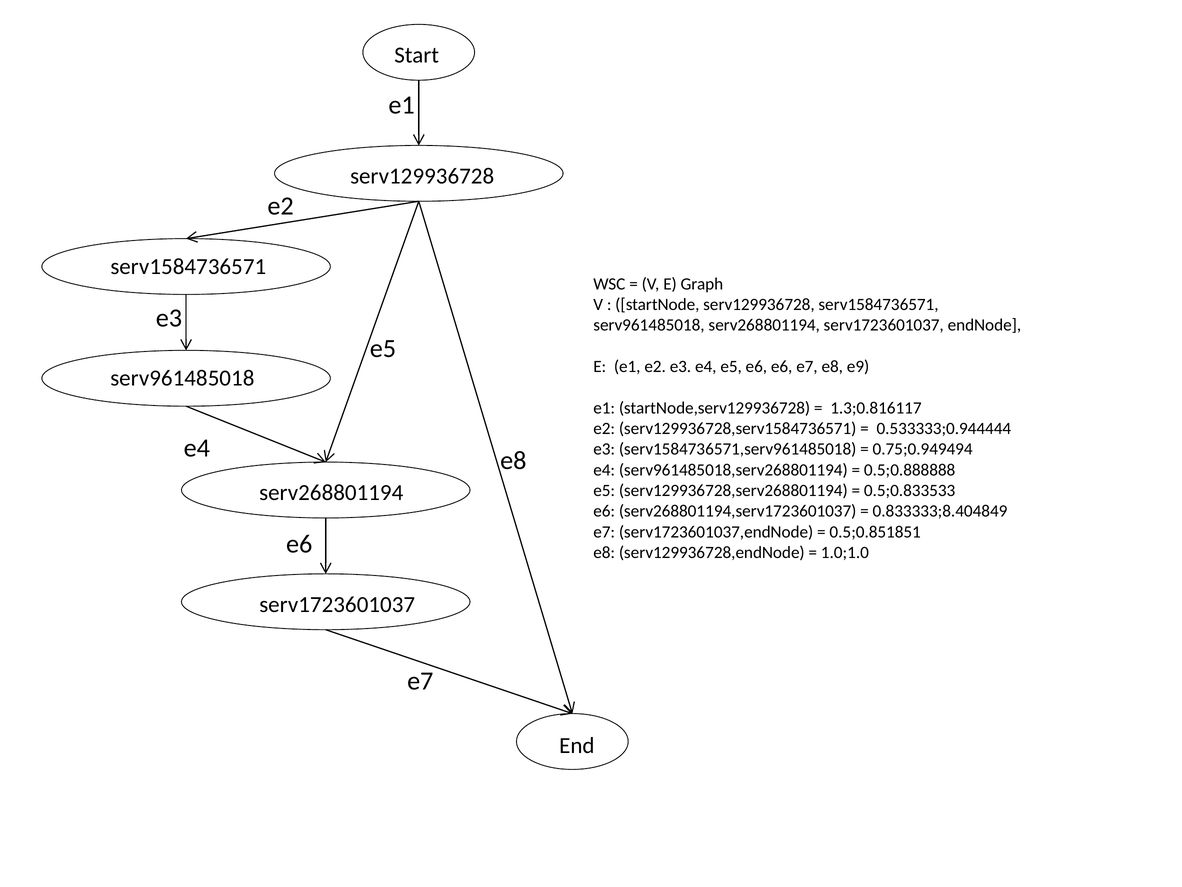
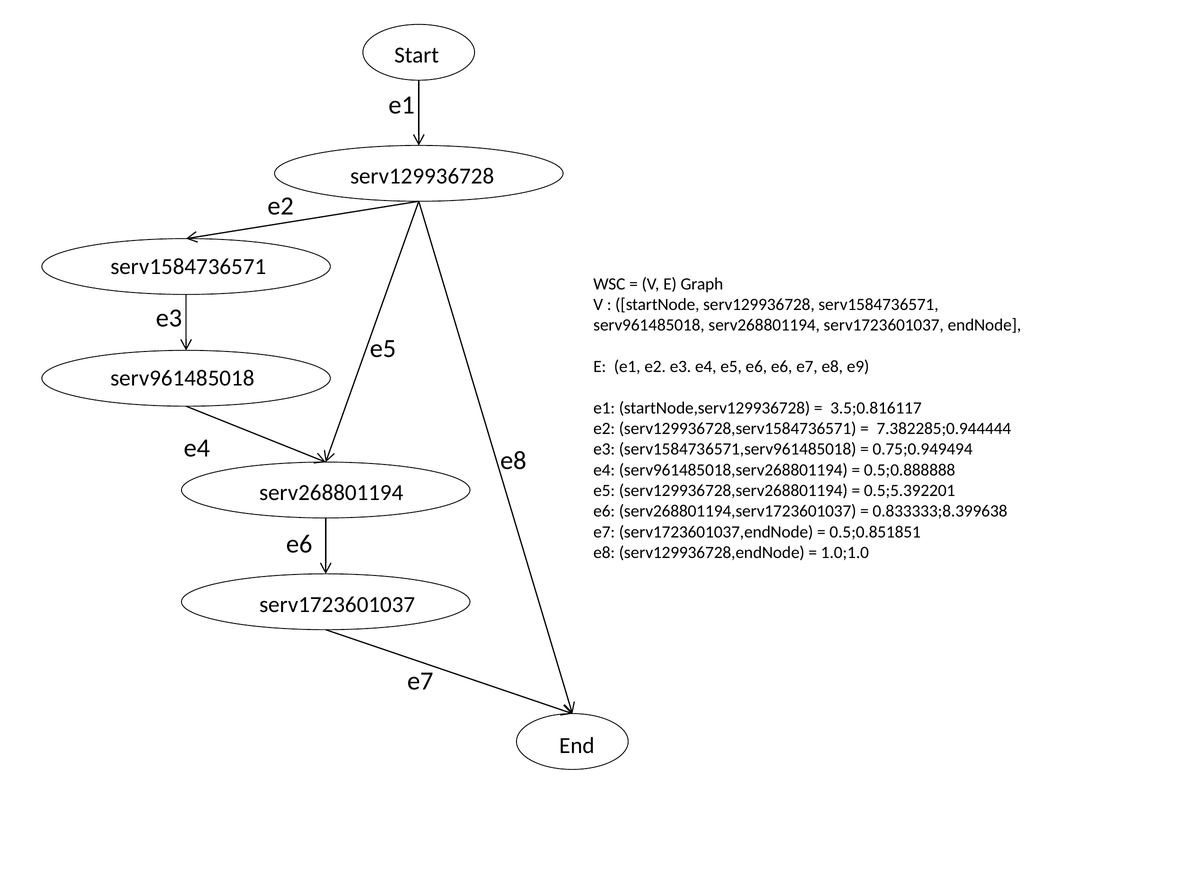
1.3;0.816117: 1.3;0.816117 -> 3.5;0.816117
0.533333;0.944444: 0.533333;0.944444 -> 7.382285;0.944444
0.5;0.833533: 0.5;0.833533 -> 0.5;5.392201
0.833333;8.404849: 0.833333;8.404849 -> 0.833333;8.399638
